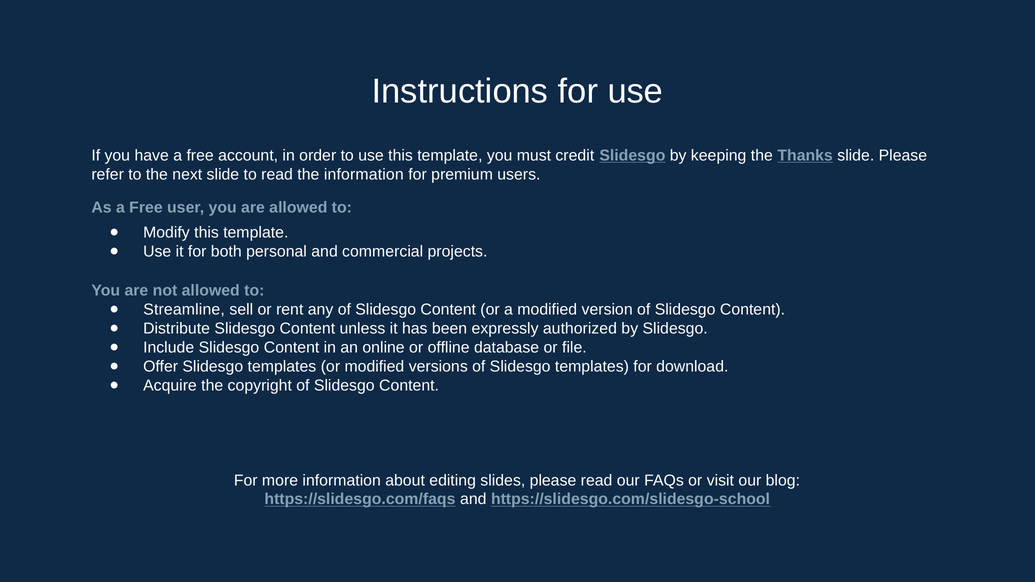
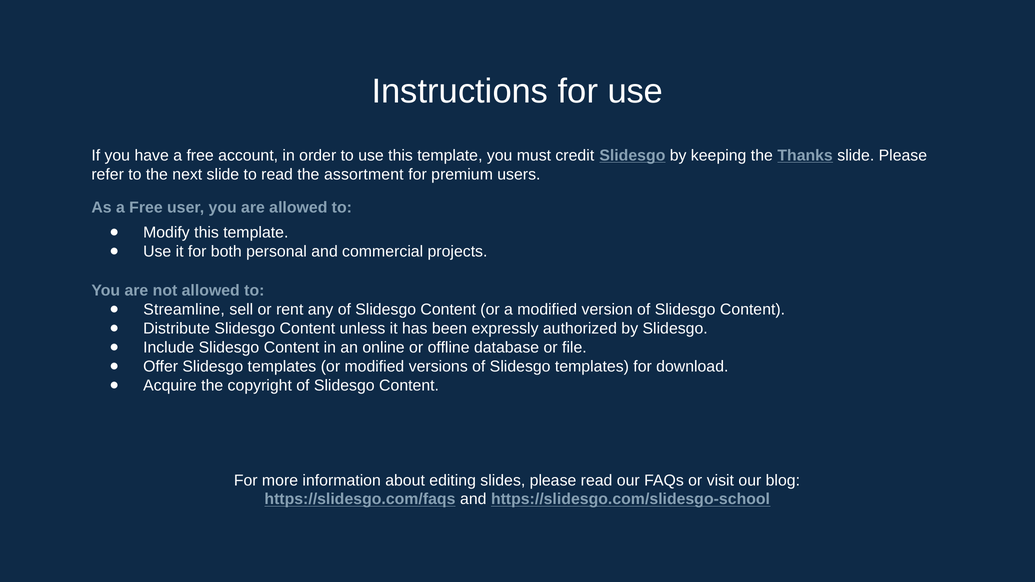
the information: information -> assortment
